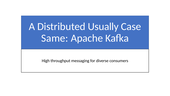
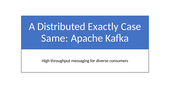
Usually: Usually -> Exactly
